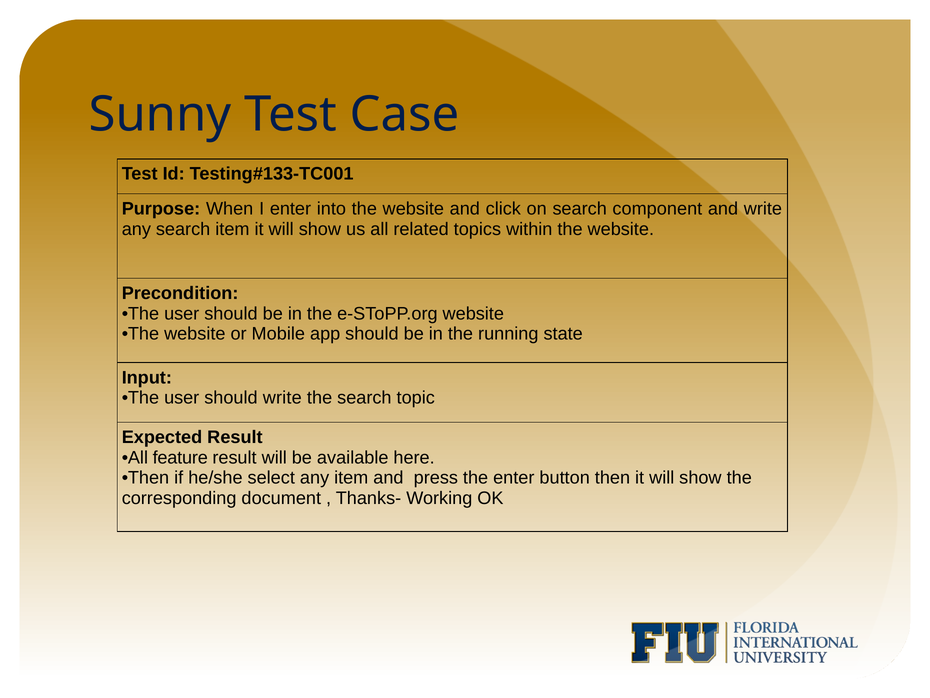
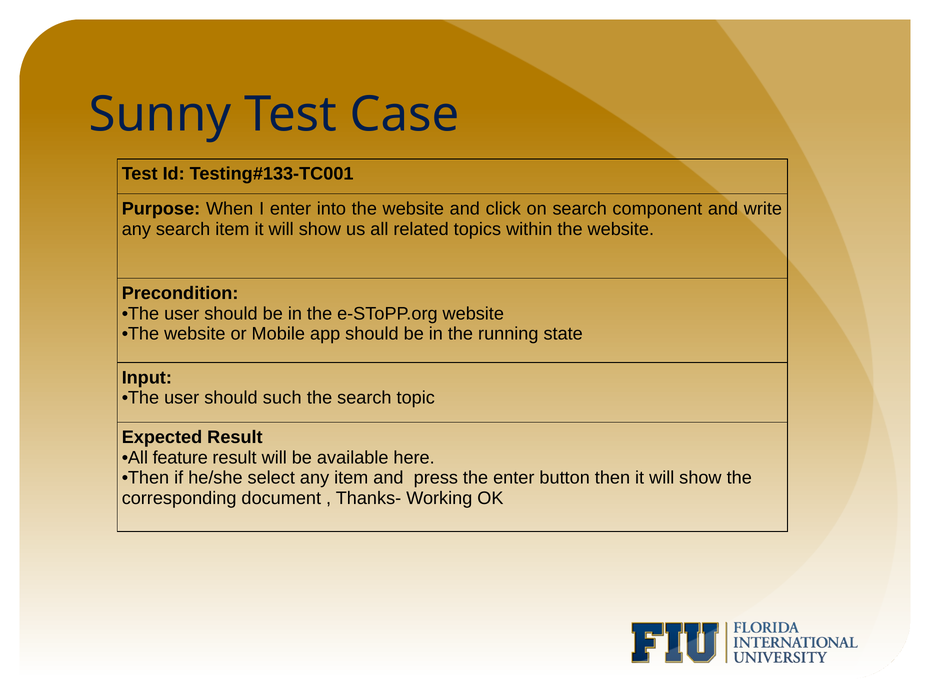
should write: write -> such
